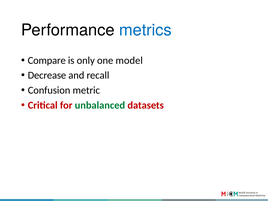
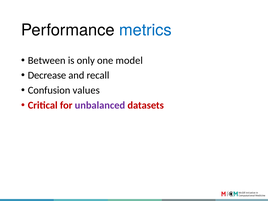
Compare: Compare -> Between
metric: metric -> values
unbalanced colour: green -> purple
